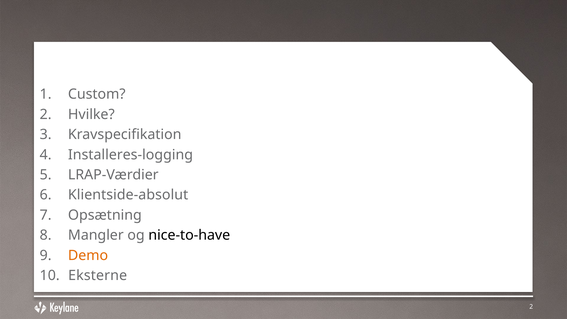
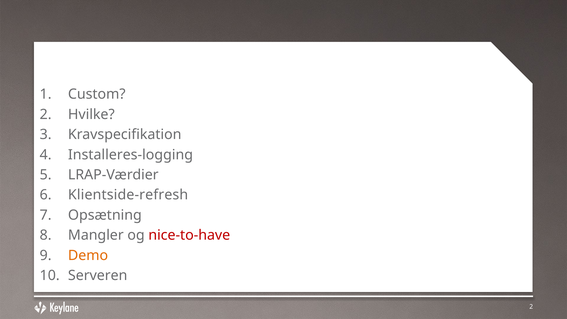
Klientside-absolut: Klientside-absolut -> Klientside-refresh
nice-to-have colour: black -> red
Eksterne: Eksterne -> Serveren
